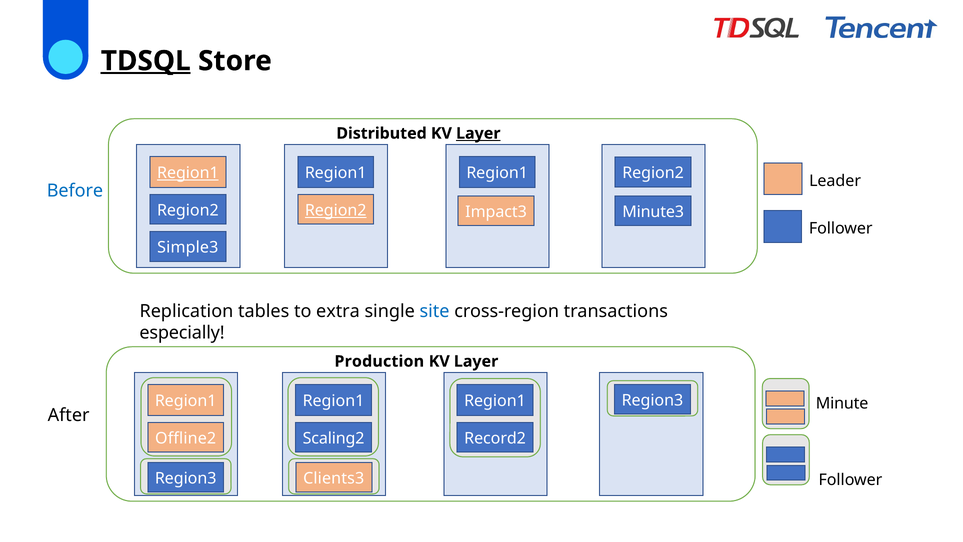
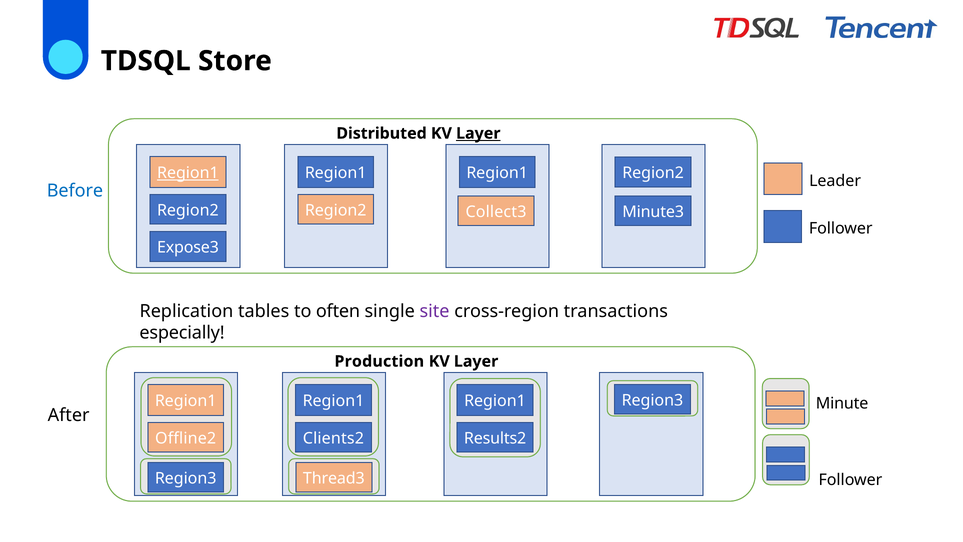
TDSQL underline: present -> none
Region2 at (336, 210) underline: present -> none
Impact3: Impact3 -> Collect3
Simple3: Simple3 -> Expose3
extra: extra -> often
site colour: blue -> purple
Scaling2: Scaling2 -> Clients2
Record2: Record2 -> Results2
Clients3: Clients3 -> Thread3
